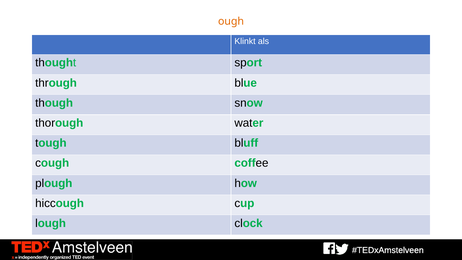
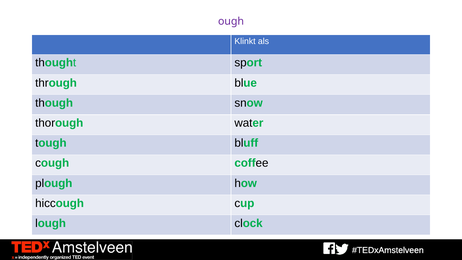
ough colour: orange -> purple
